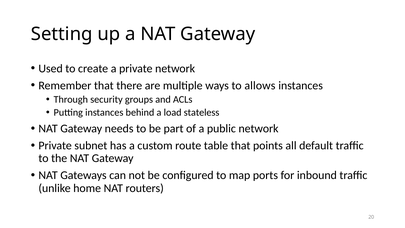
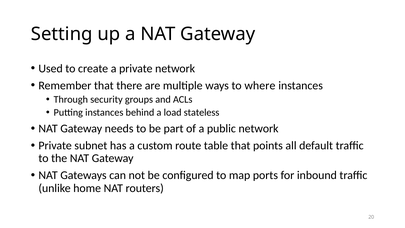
allows: allows -> where
